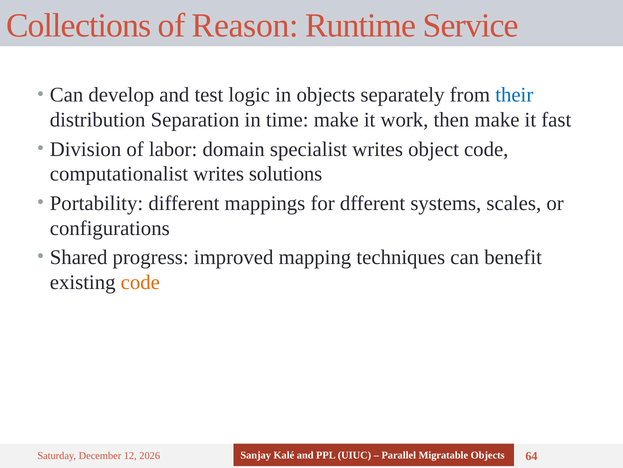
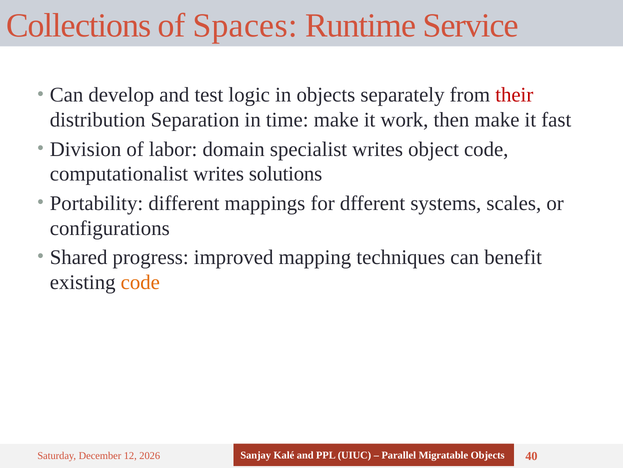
Reason: Reason -> Spaces
their colour: blue -> red
64: 64 -> 40
